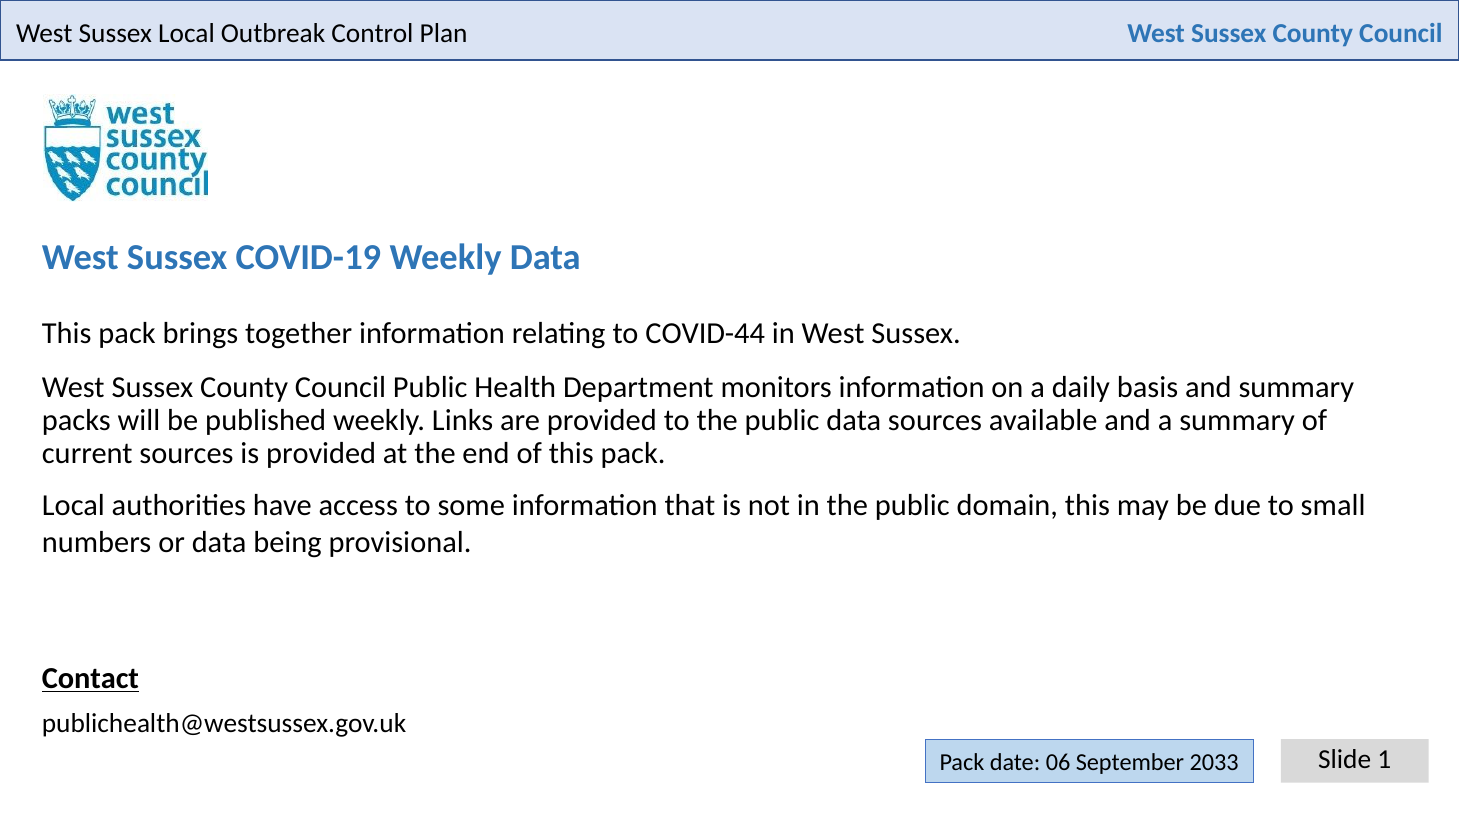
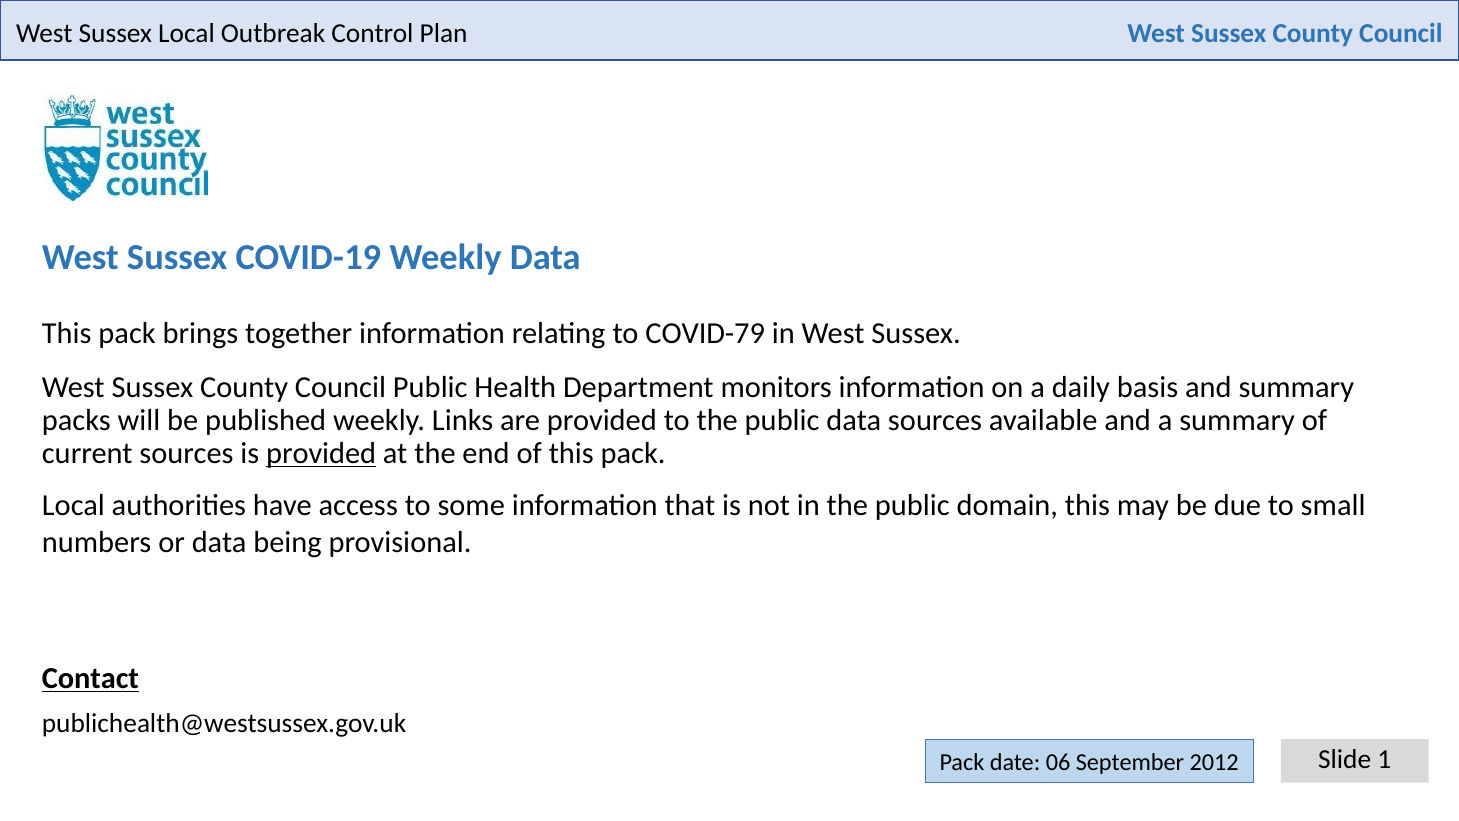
COVID-44: COVID-44 -> COVID-79
provided at (321, 453) underline: none -> present
2033: 2033 -> 2012
